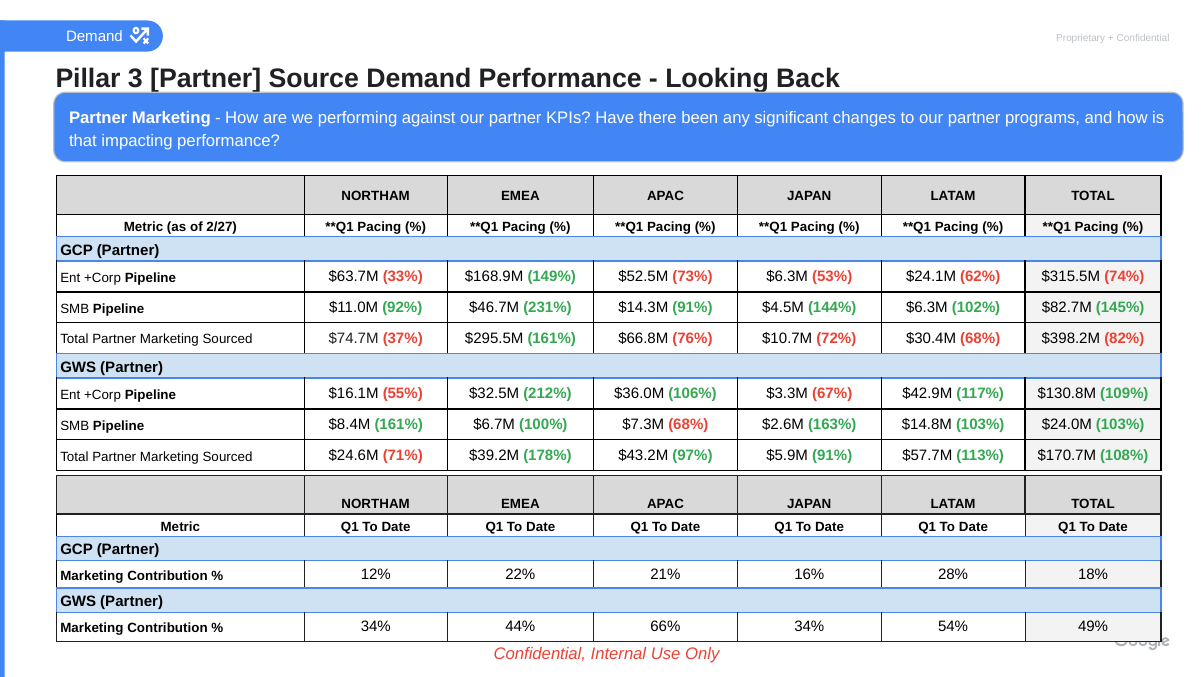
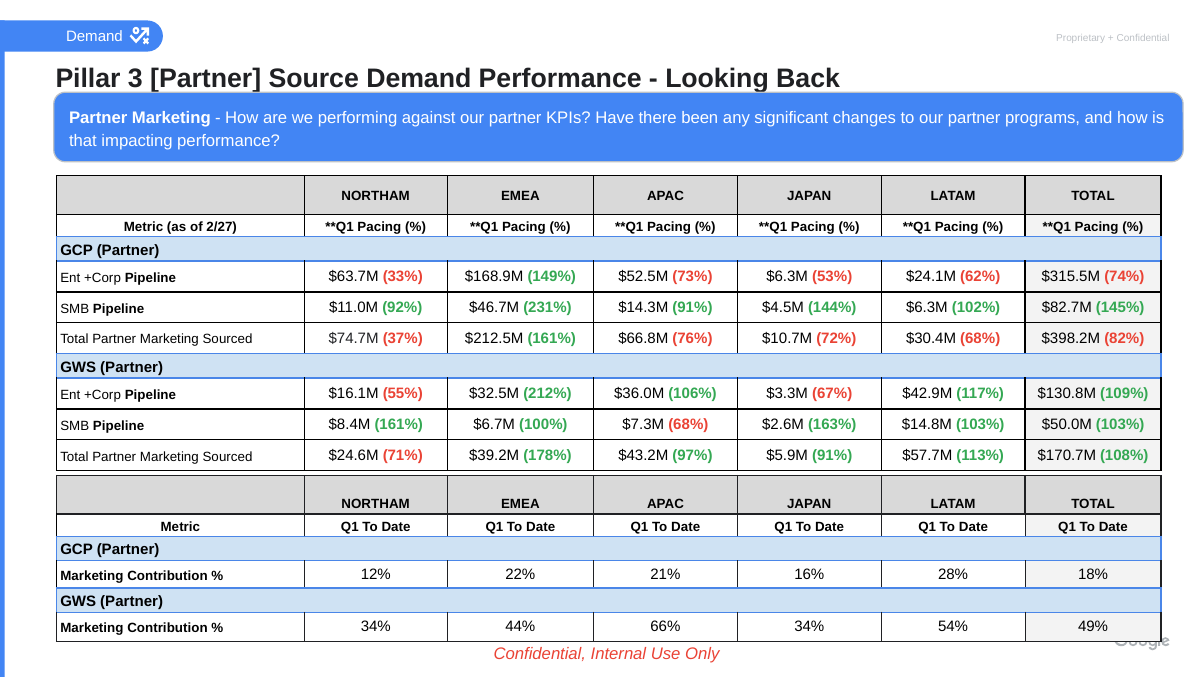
$295.5M: $295.5M -> $212.5M
$24.0M: $24.0M -> $50.0M
